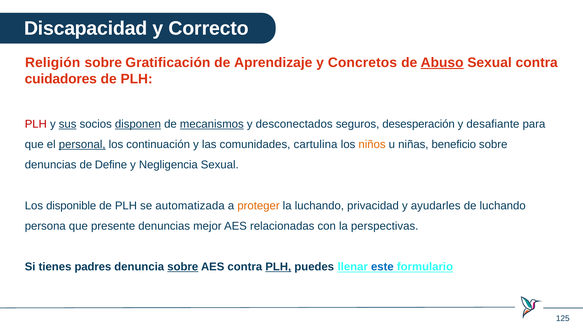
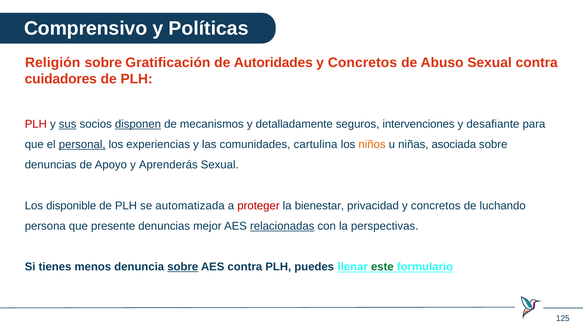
Discapacidad: Discapacidad -> Comprensivo
Correcto: Correcto -> Políticas
Aprendizaje: Aprendizaje -> Autoridades
Abuso underline: present -> none
mecanismos underline: present -> none
desconectados: desconectados -> detalladamente
desesperación: desesperación -> intervenciones
continuación: continuación -> experiencias
beneficio: beneficio -> asociada
Define: Define -> Apoyo
Negligencia: Negligencia -> Aprenderás
proteger colour: orange -> red
la luchando: luchando -> bienestar
privacidad y ayudarles: ayudarles -> concretos
relacionadas underline: none -> present
padres: padres -> menos
PLH at (278, 267) underline: present -> none
este colour: blue -> green
